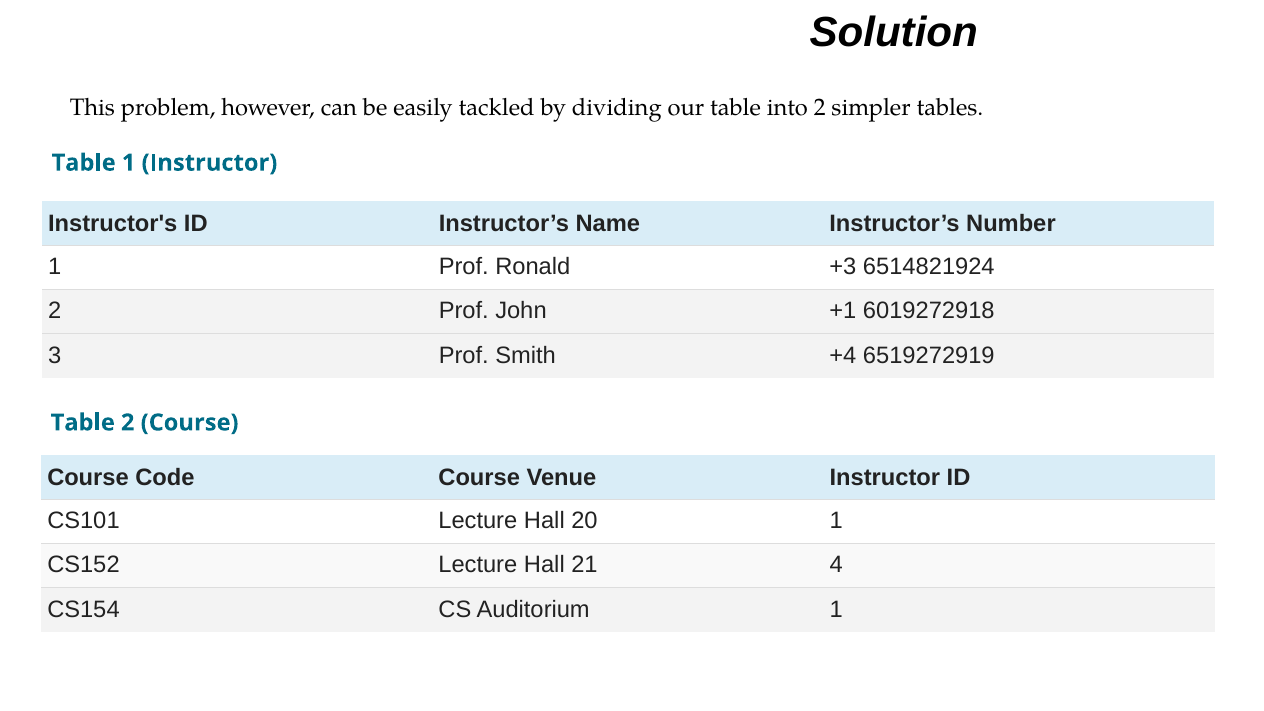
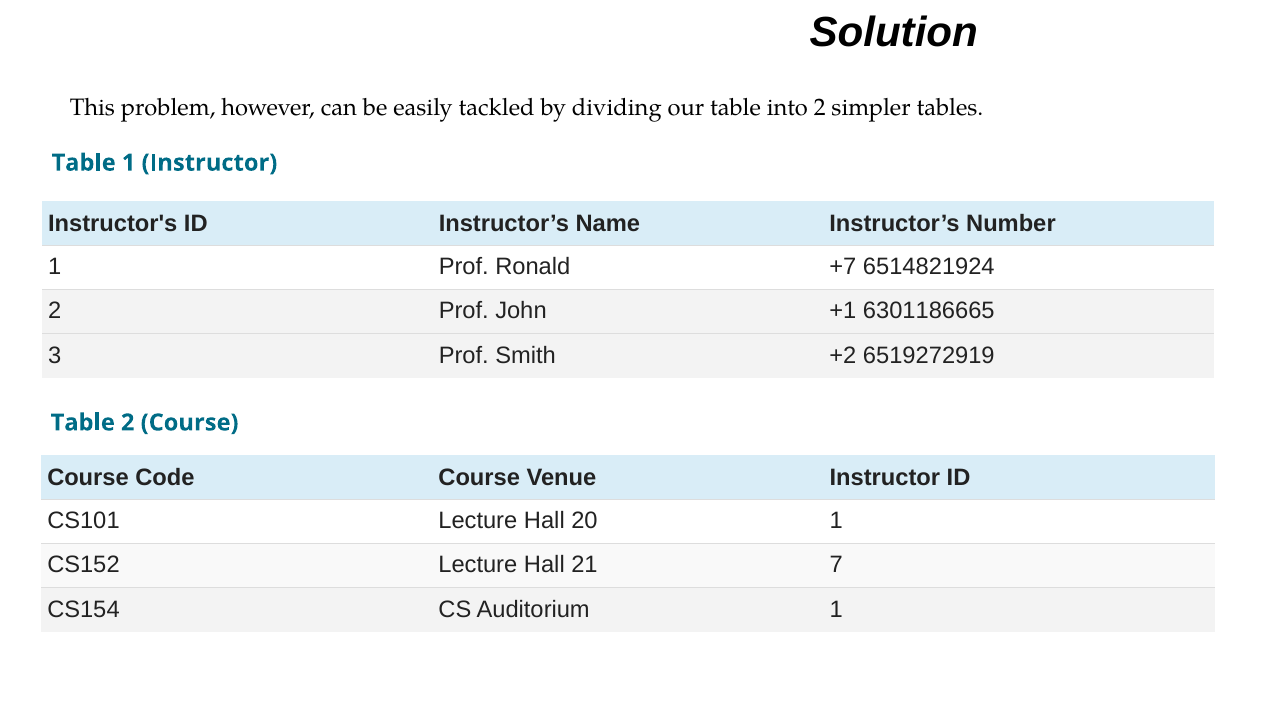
+3: +3 -> +7
6019272918: 6019272918 -> 6301186665
+4: +4 -> +2
4: 4 -> 7
